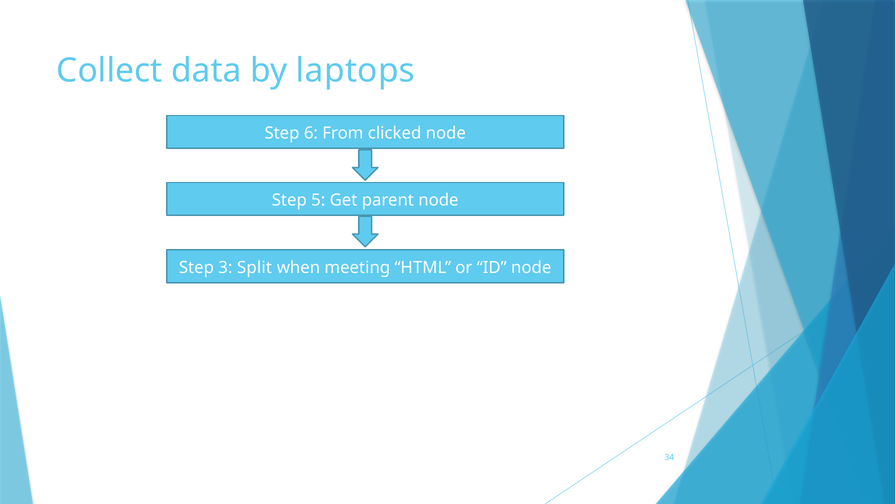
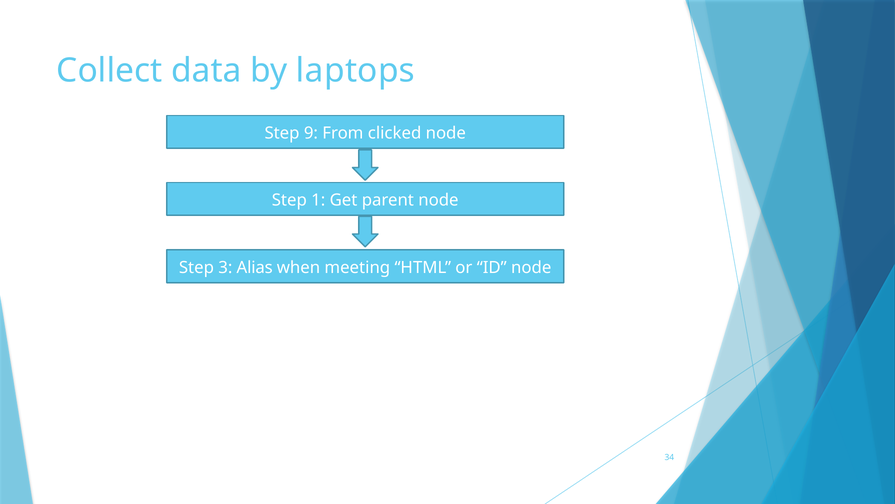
6: 6 -> 9
5: 5 -> 1
Split: Split -> Alias
